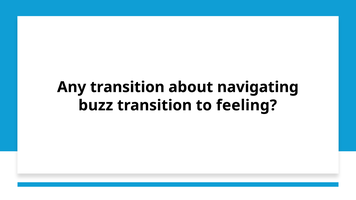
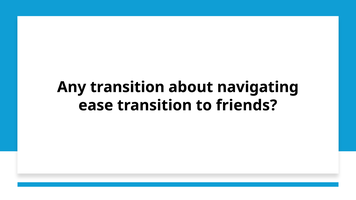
buzz: buzz -> ease
feeling: feeling -> friends
